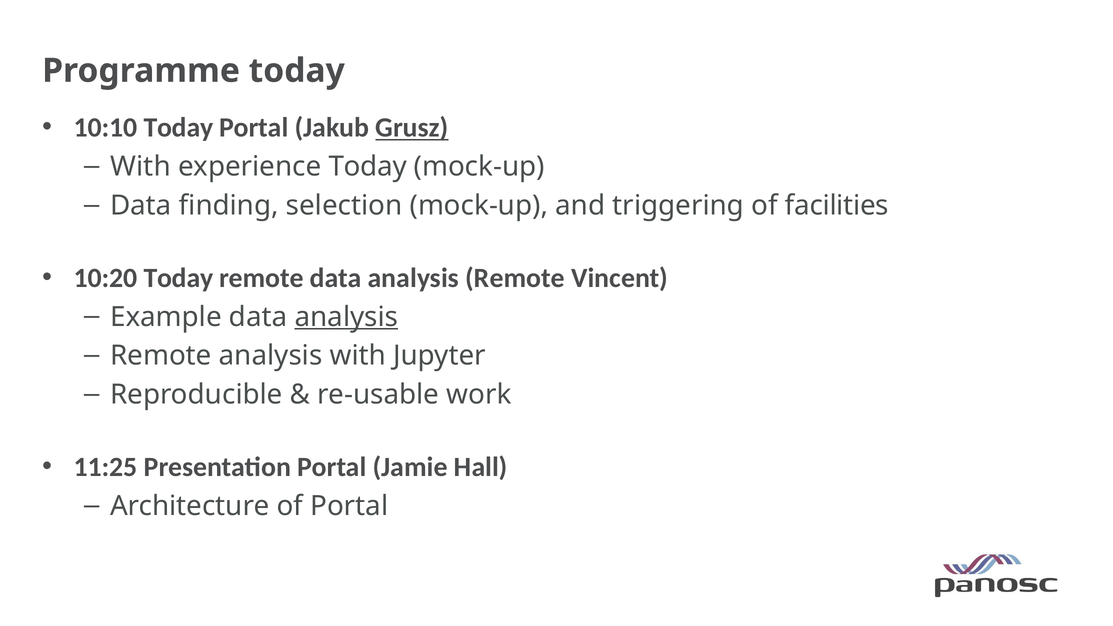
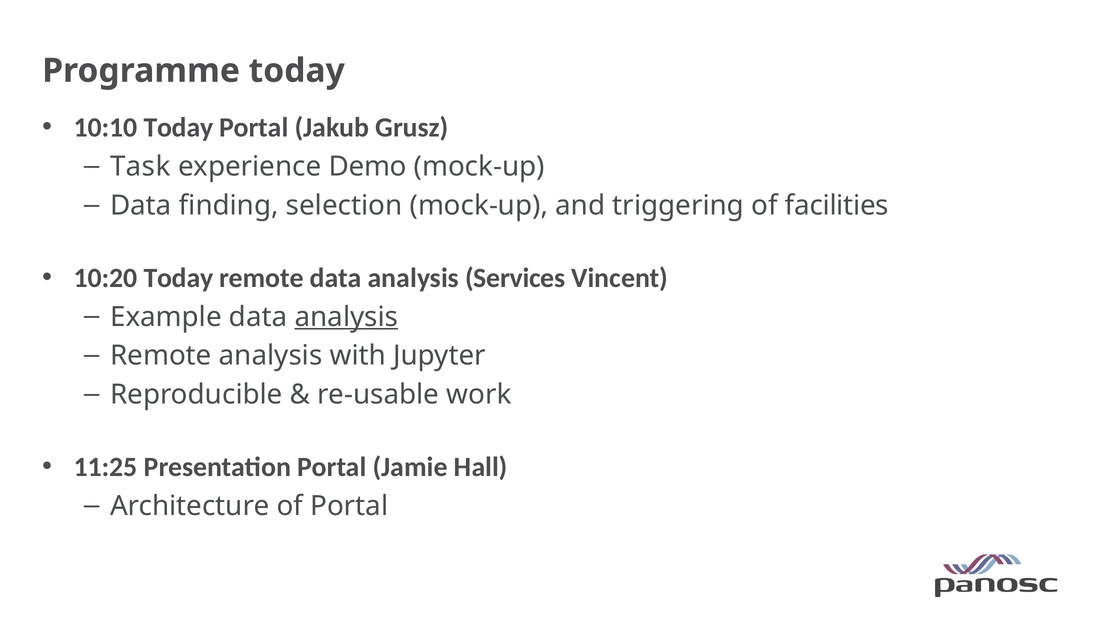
Grusz underline: present -> none
With at (140, 167): With -> Task
experience Today: Today -> Demo
analysis Remote: Remote -> Services
